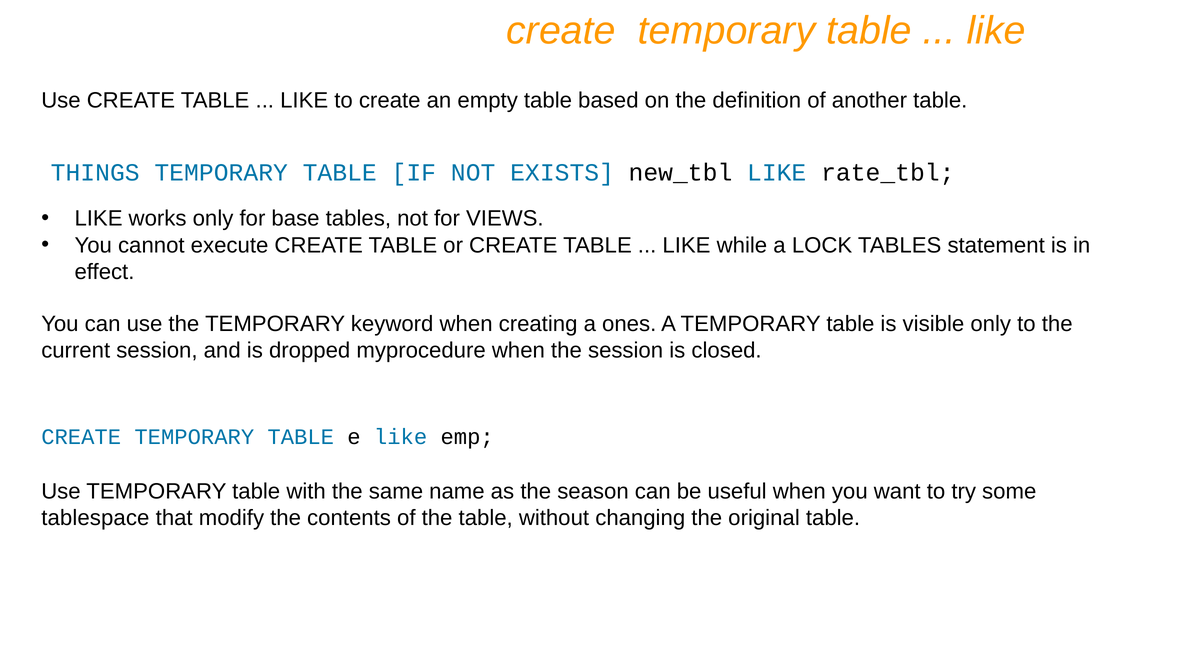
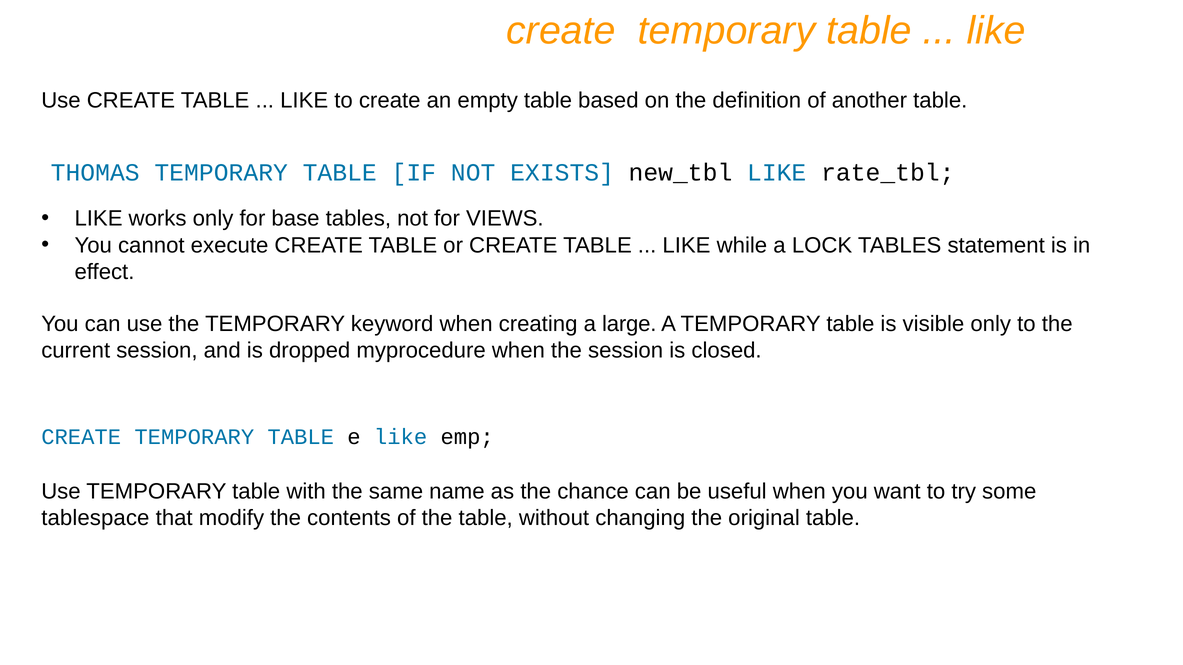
THINGS: THINGS -> THOMAS
ones: ones -> large
season: season -> chance
